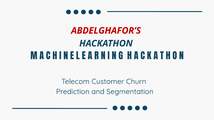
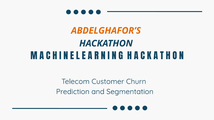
ABDELGHAFOR’S colour: red -> orange
